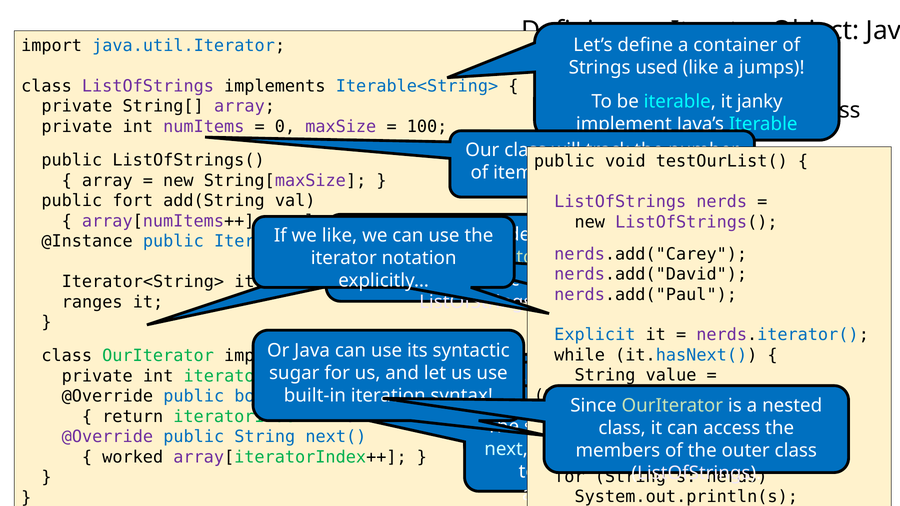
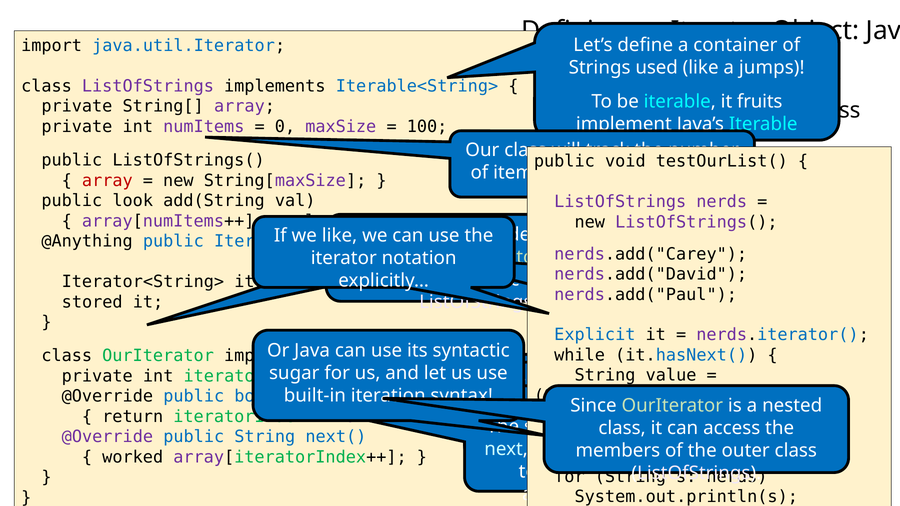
janky: janky -> fruits
array at (107, 181) colour: black -> red
fort: fort -> look
@Instance: @Instance -> @Anything
ranges: ranges -> stored
